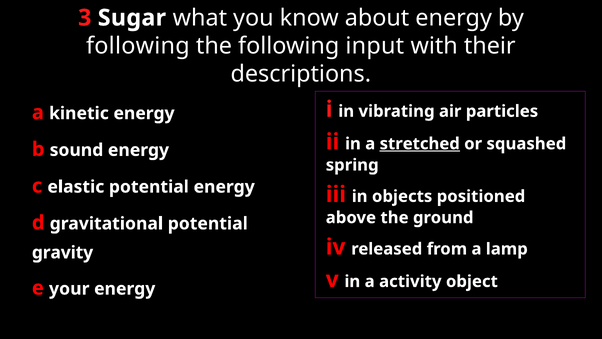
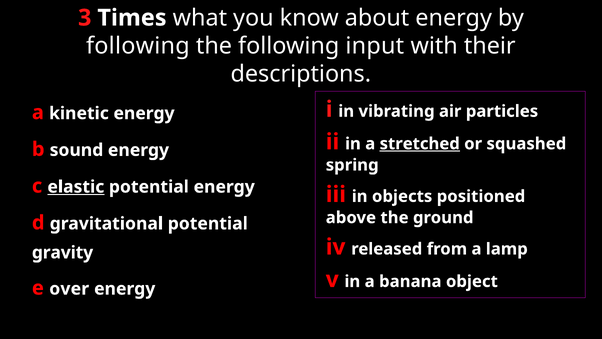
Sugar: Sugar -> Times
elastic underline: none -> present
activity: activity -> banana
your: your -> over
